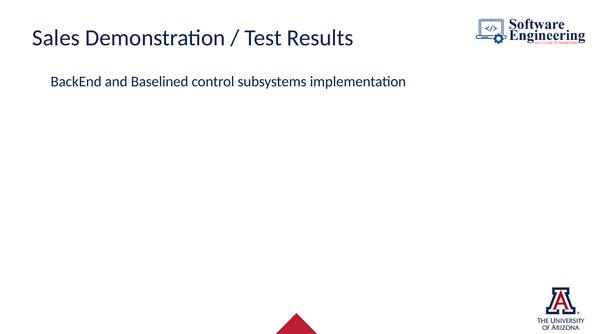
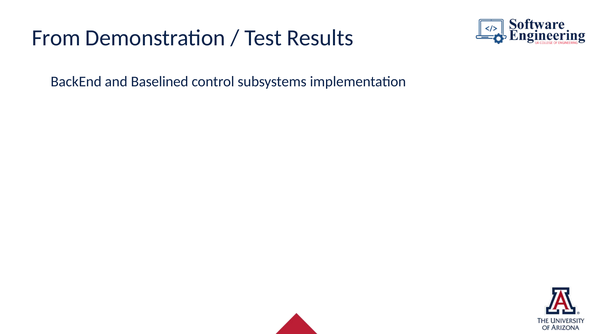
Sales: Sales -> From
